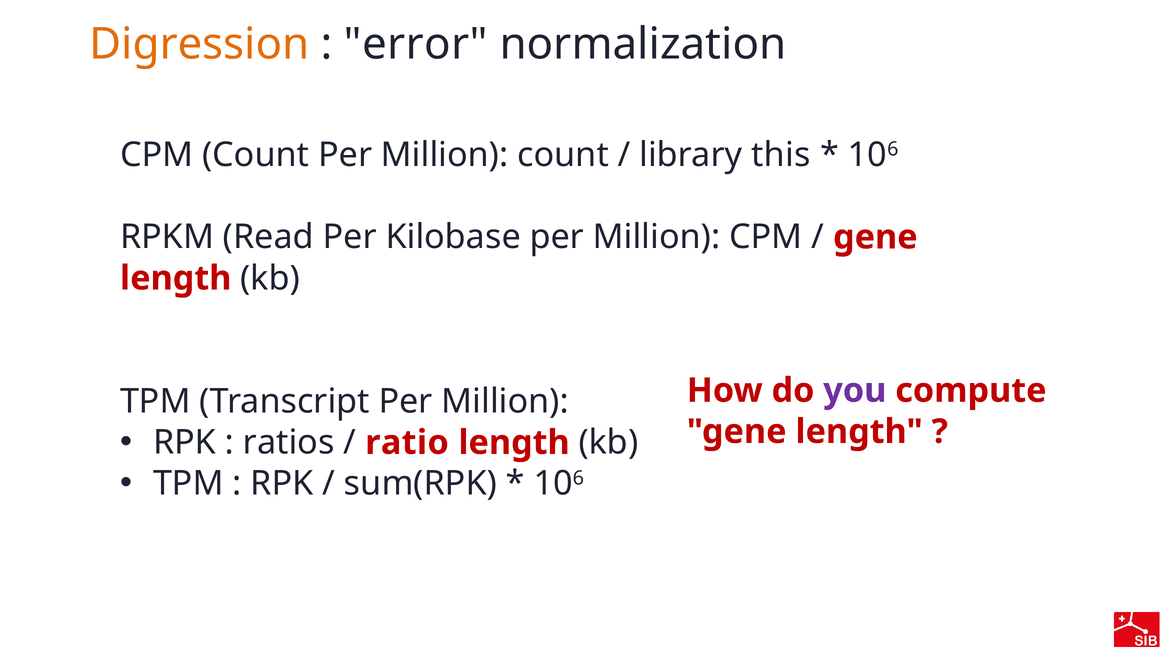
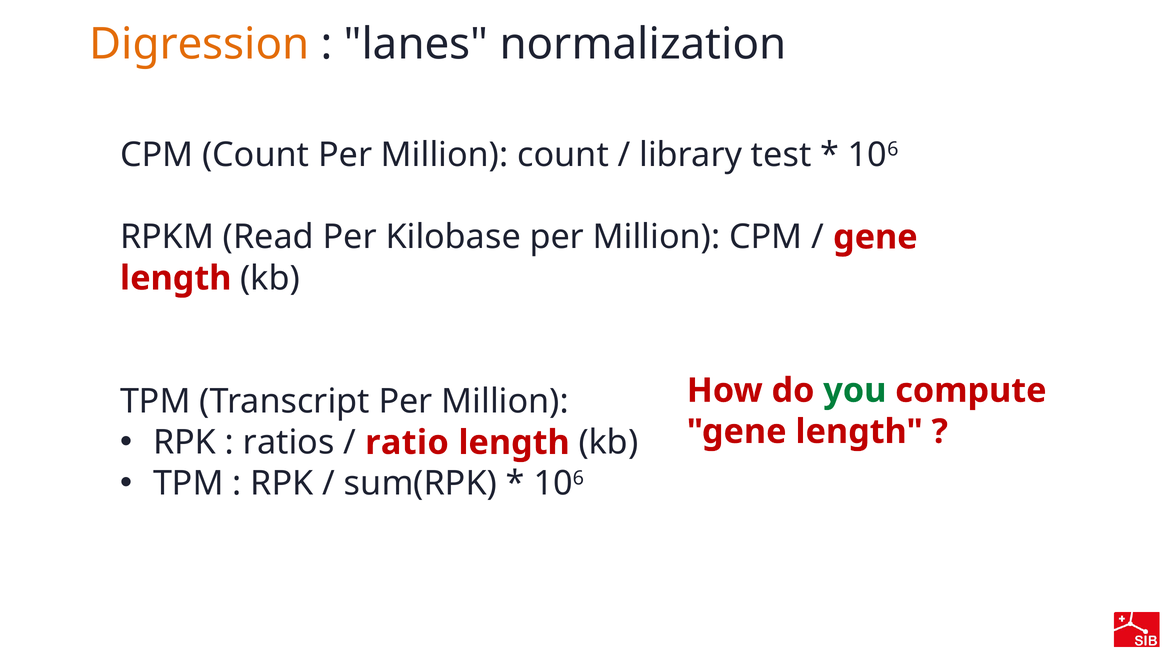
error: error -> lanes
this: this -> test
you colour: purple -> green
